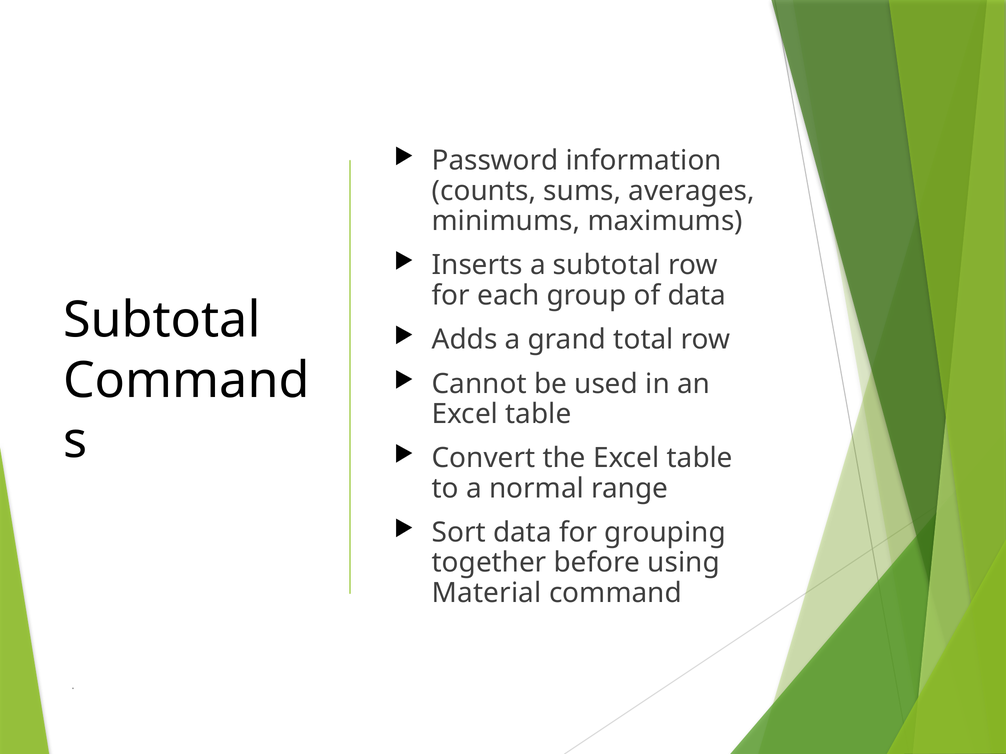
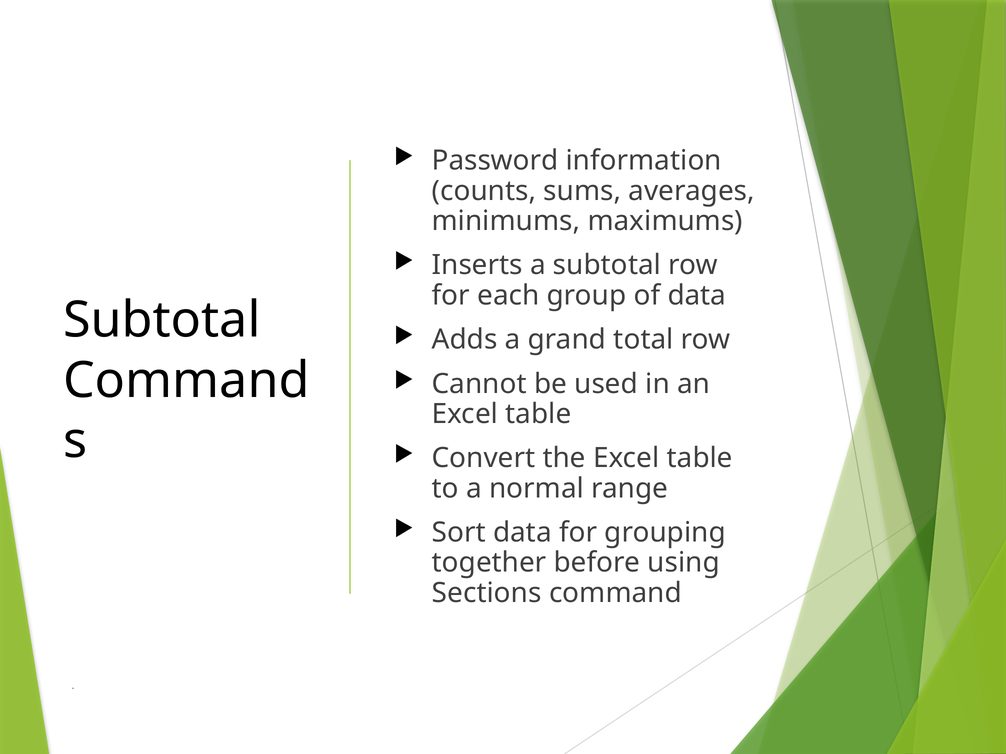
Material: Material -> Sections
